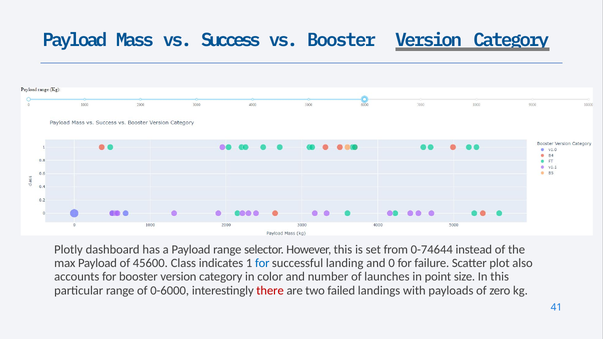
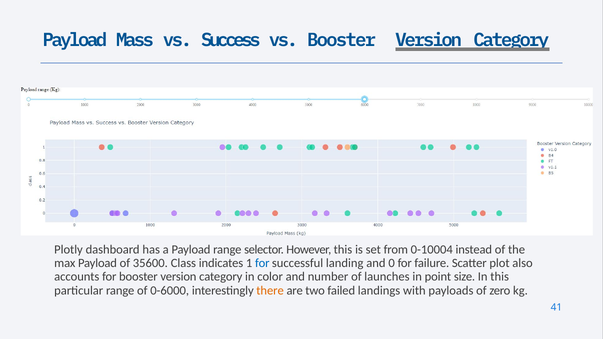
0-74644: 0-74644 -> 0-10004
45600: 45600 -> 35600
there colour: red -> orange
